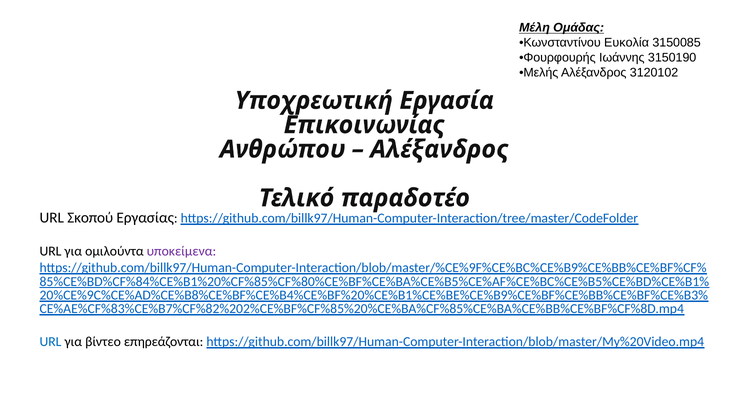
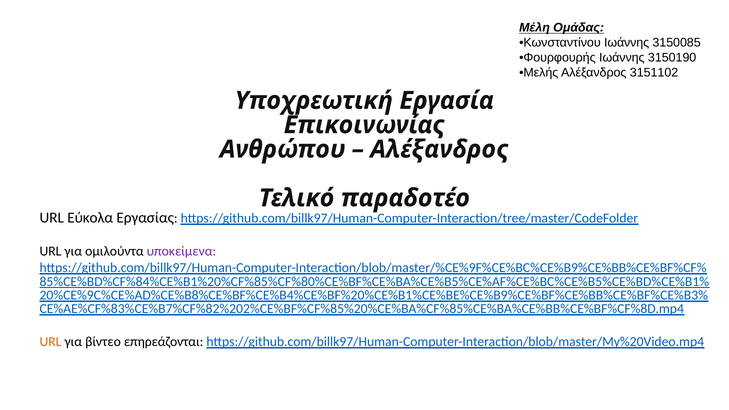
Κωνσταντίνου Ευκολία: Ευκολία -> Ιωάννης
3120102: 3120102 -> 3151102
Σκοπού: Σκοπού -> Εύκολα
URL at (51, 342) colour: blue -> orange
